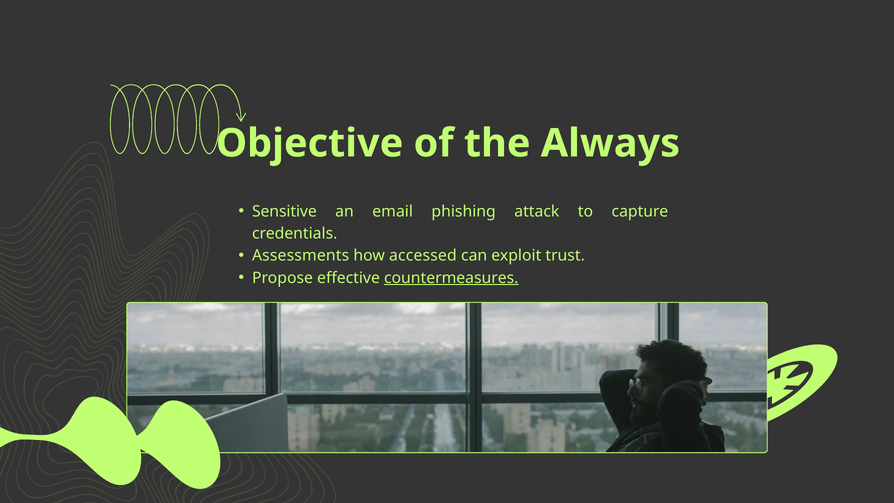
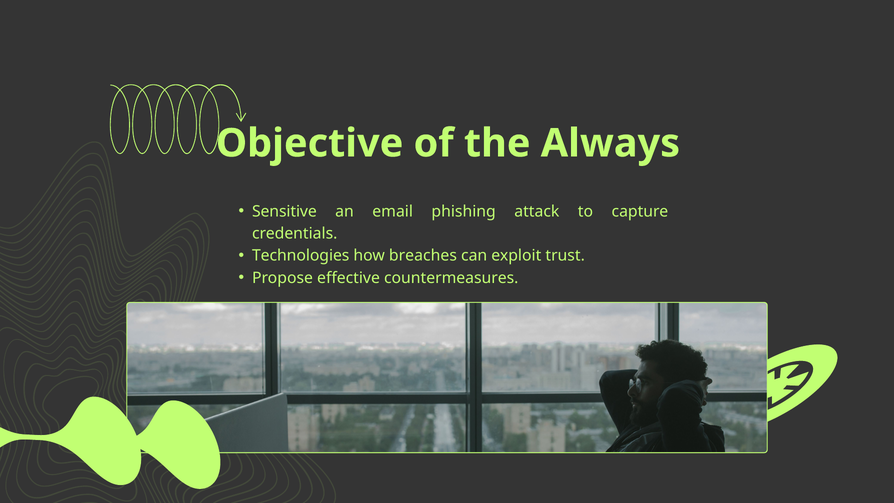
Assessments: Assessments -> Technologies
accessed: accessed -> breaches
countermeasures underline: present -> none
